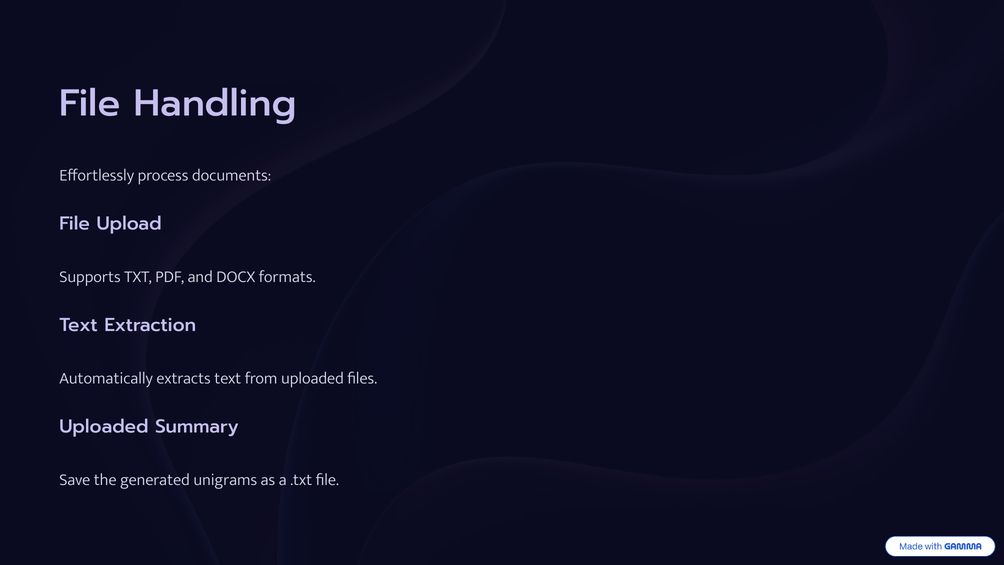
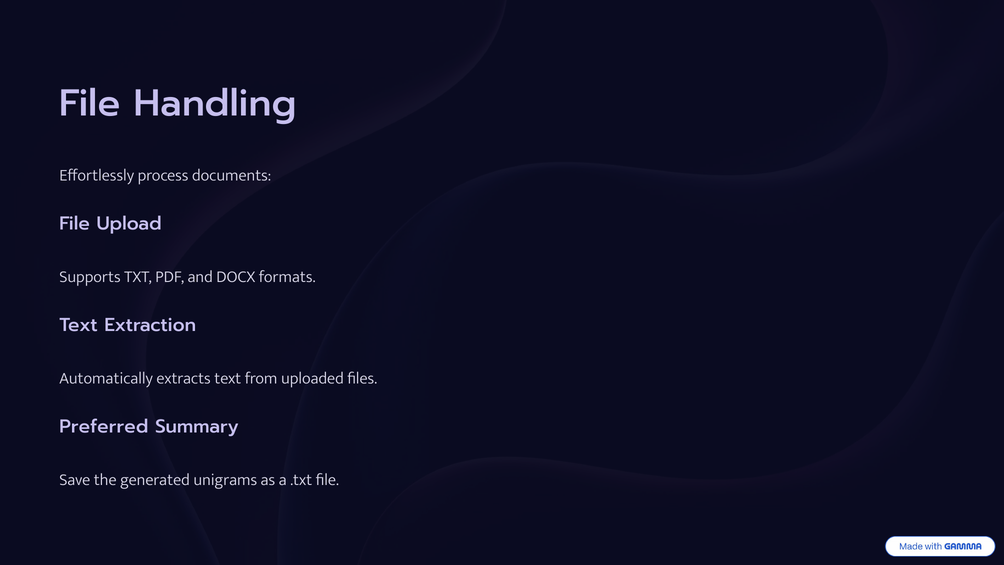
Uploaded at (104, 426): Uploaded -> Preferred
